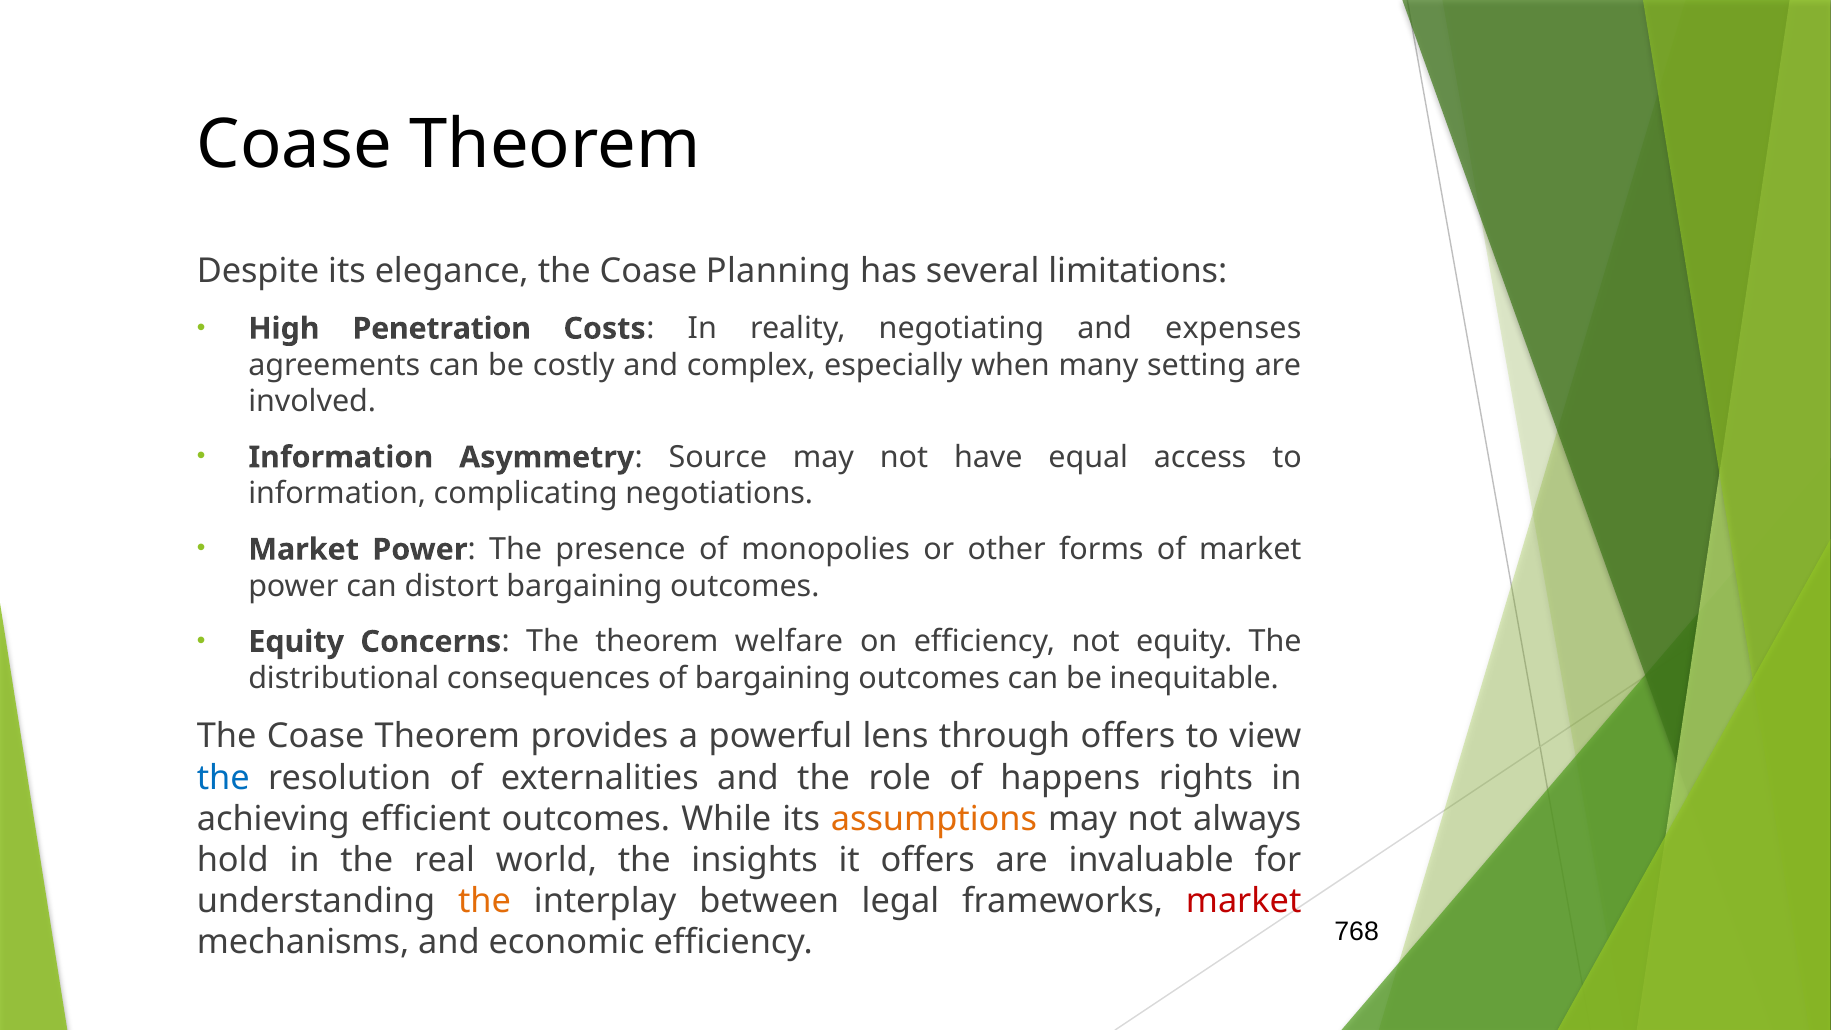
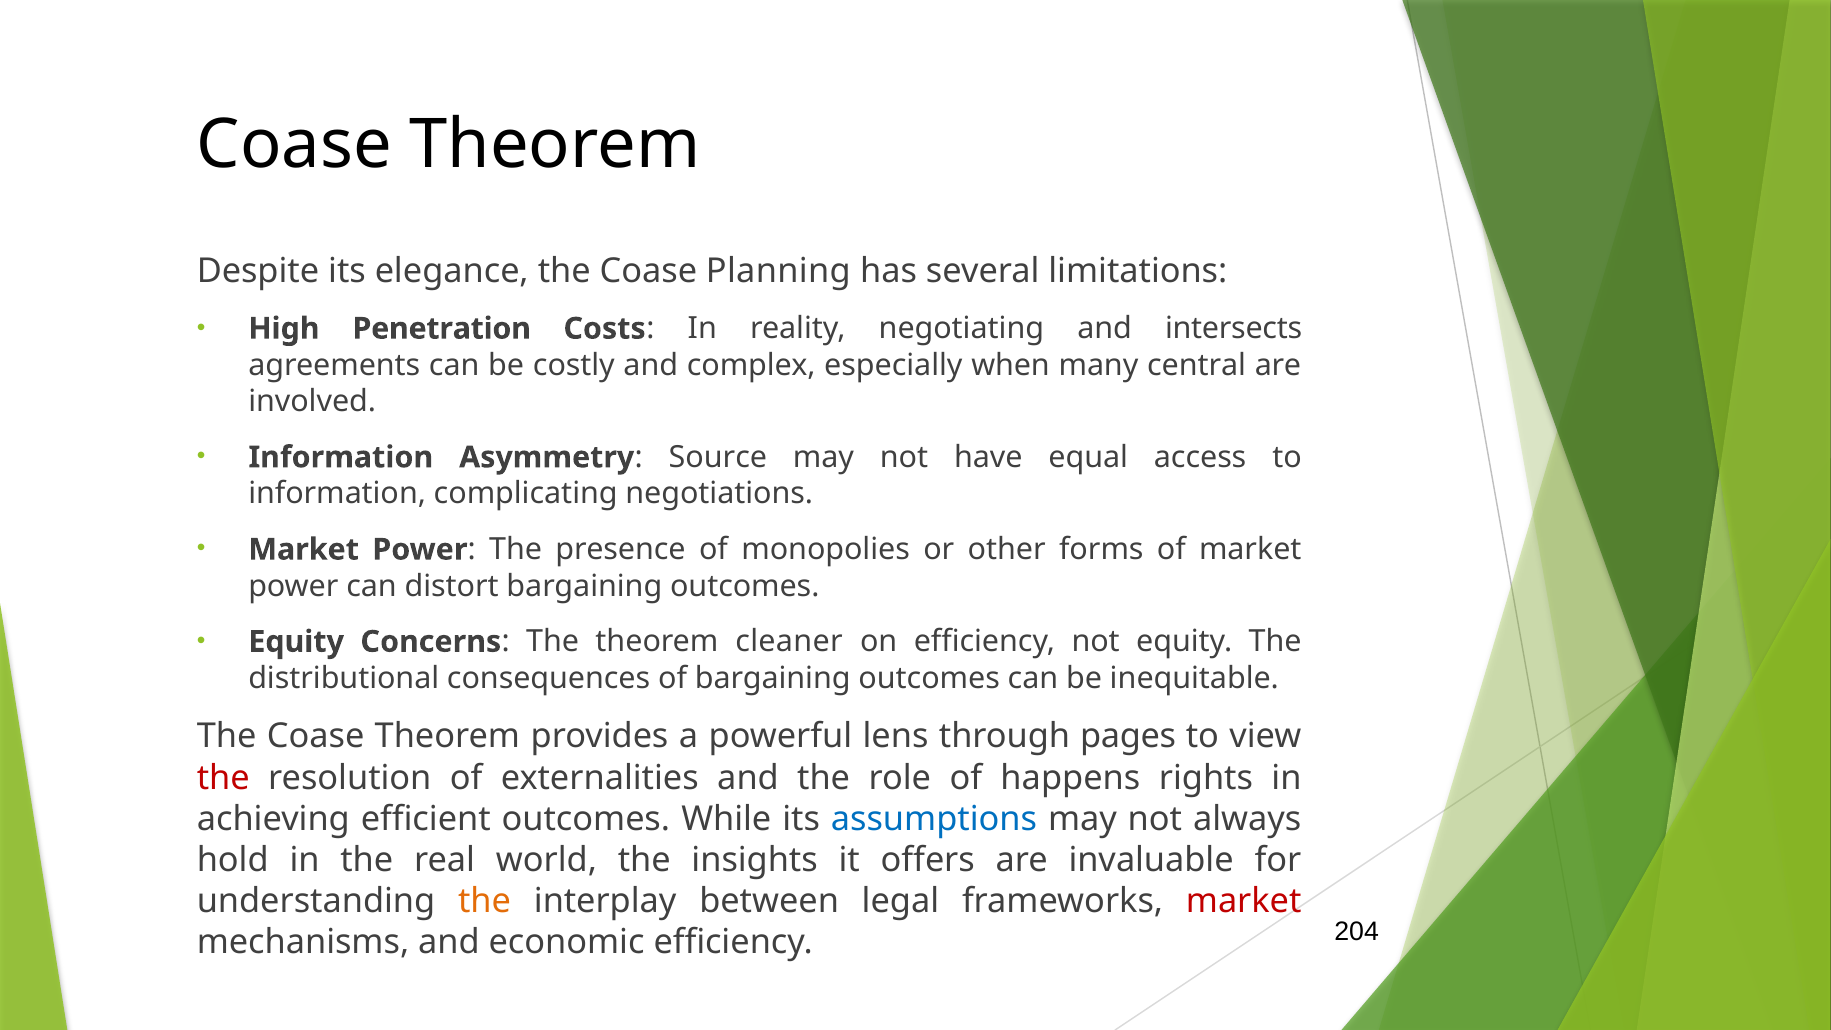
expenses: expenses -> intersects
setting: setting -> central
welfare: welfare -> cleaner
through offers: offers -> pages
the at (223, 778) colour: blue -> red
assumptions colour: orange -> blue
768: 768 -> 204
